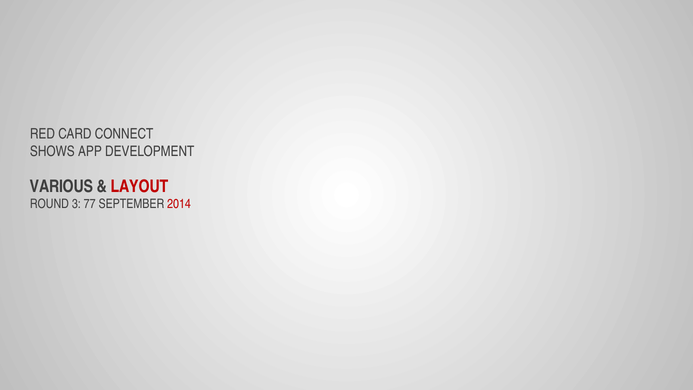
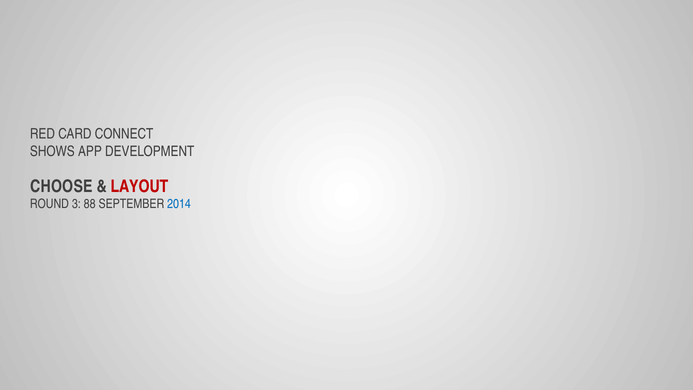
VARIOUS: VARIOUS -> CHOOSE
77: 77 -> 88
2014 colour: red -> blue
